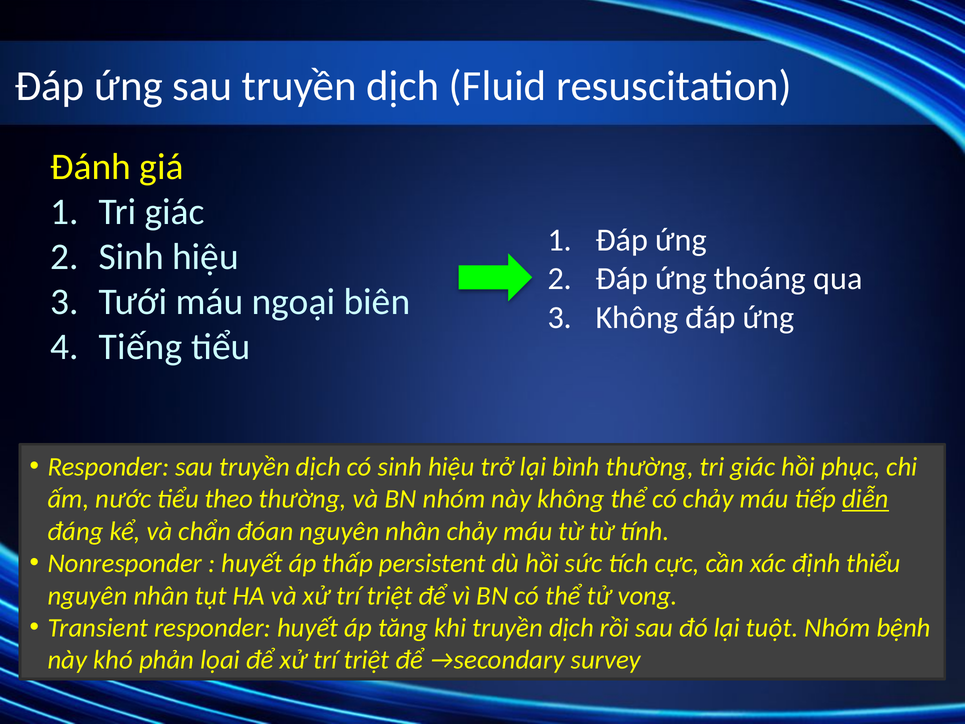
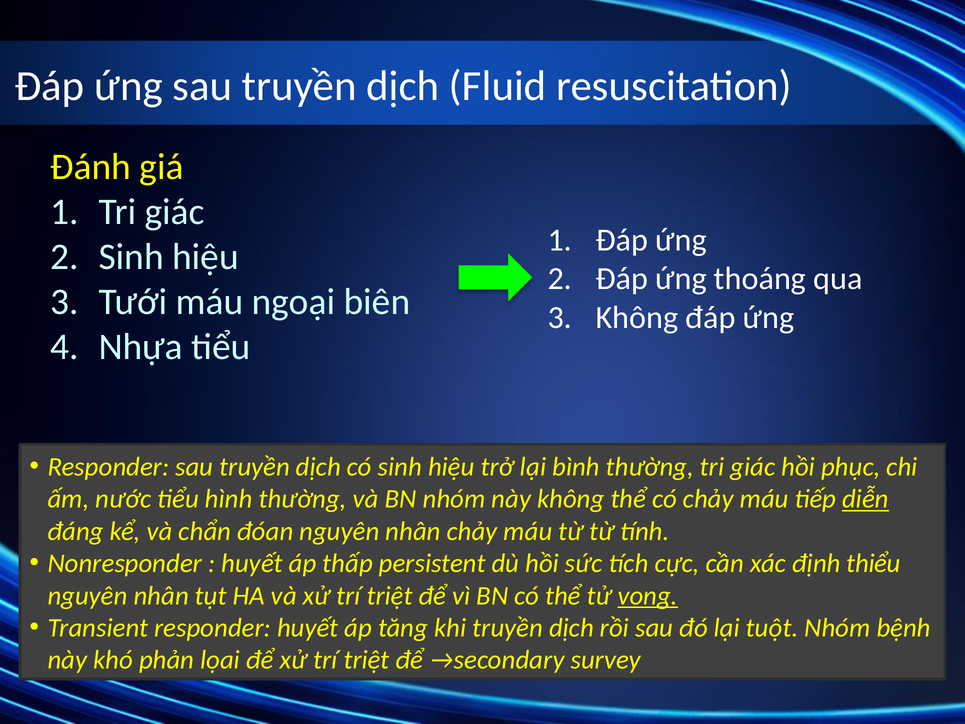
Tiếng: Tiếng -> Nhựa
theo: theo -> hình
vong underline: none -> present
